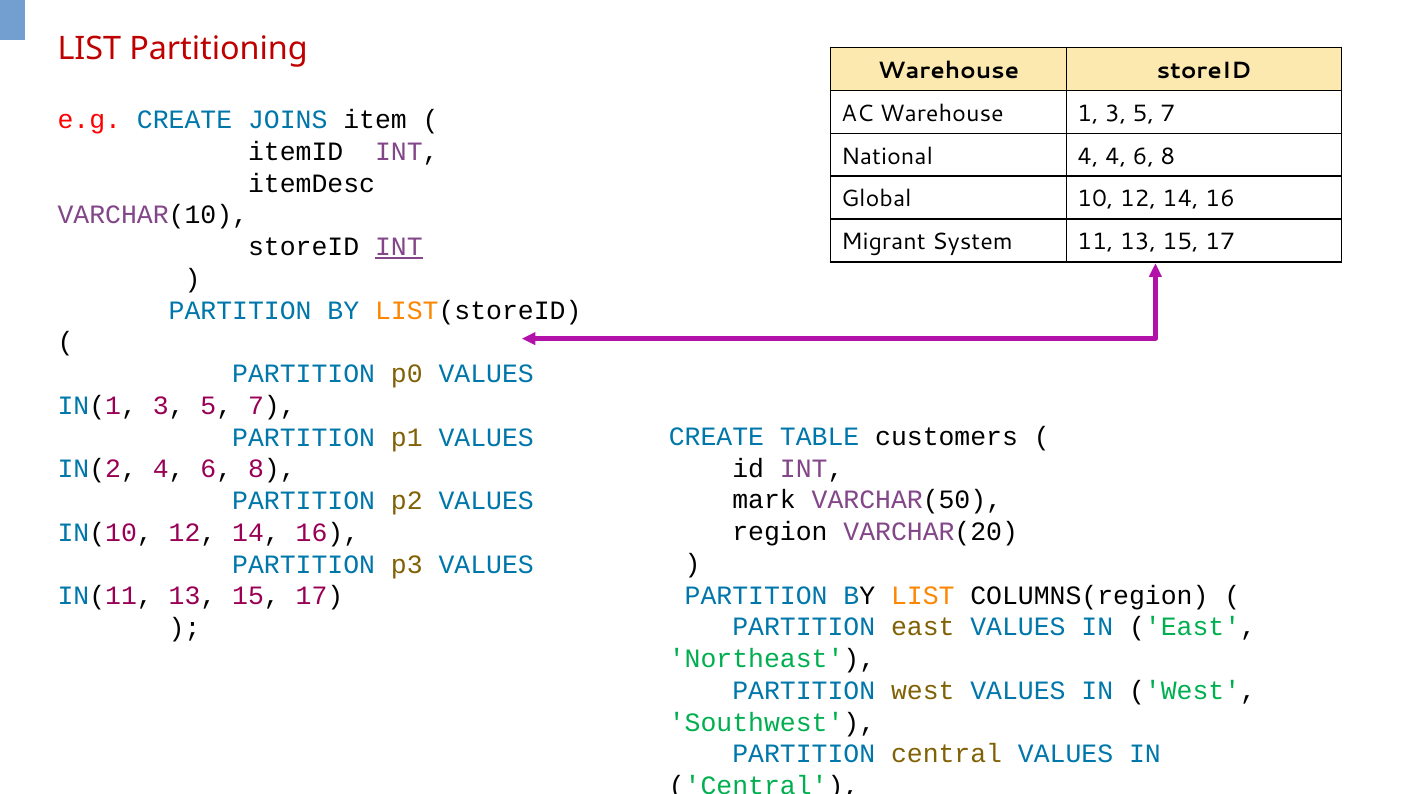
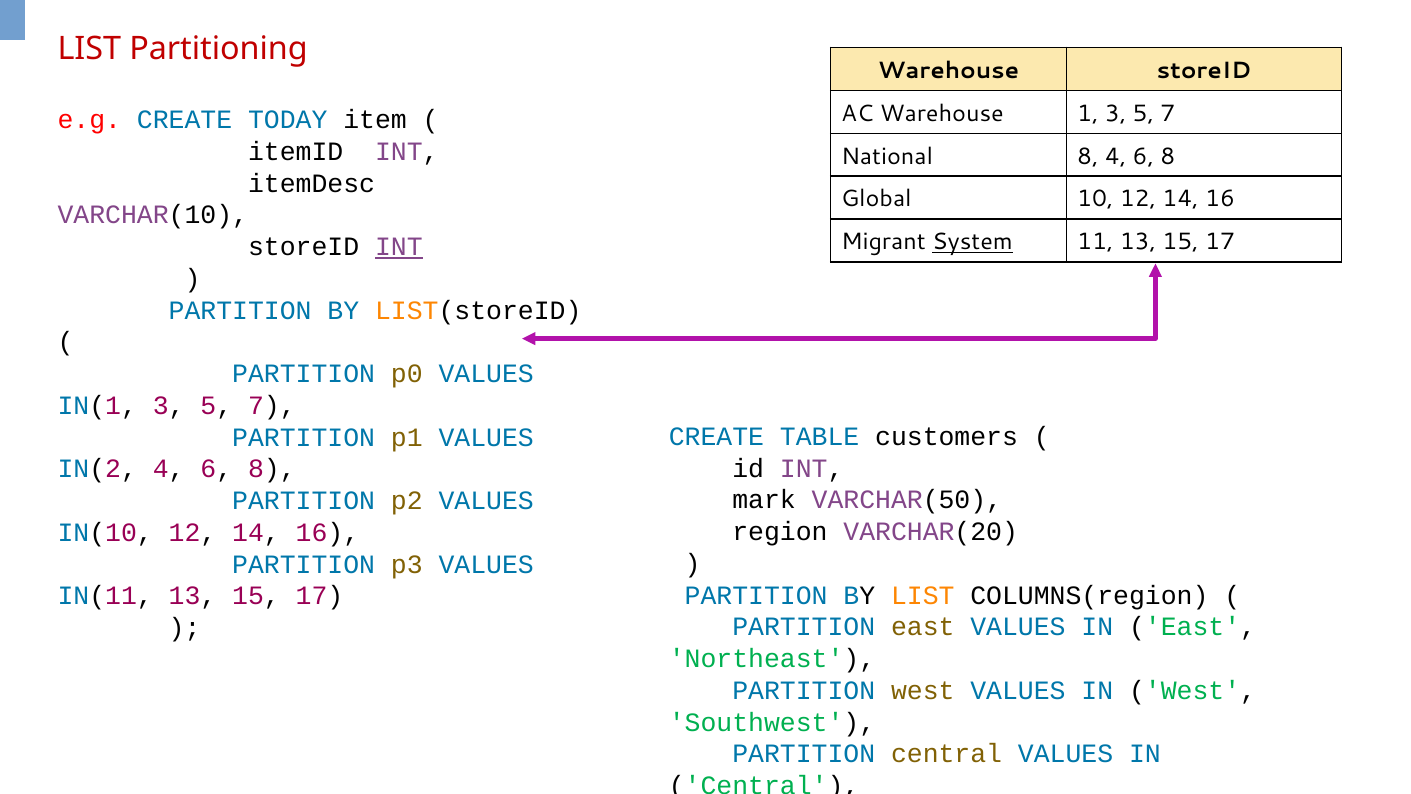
JOINS: JOINS -> TODAY
National 4: 4 -> 8
System underline: none -> present
